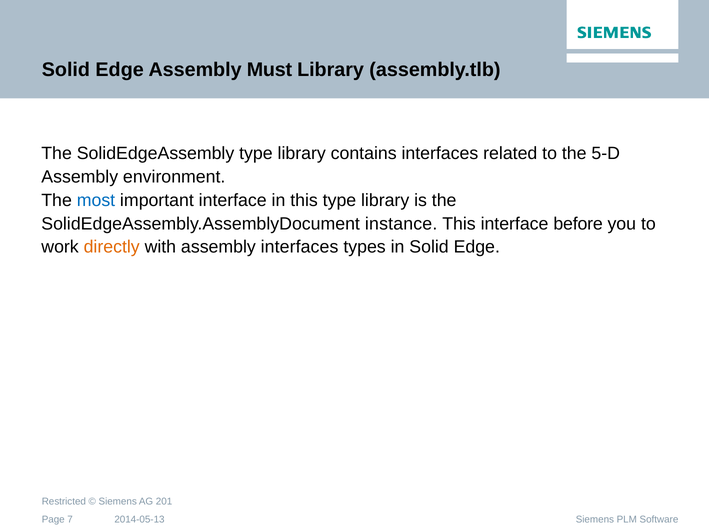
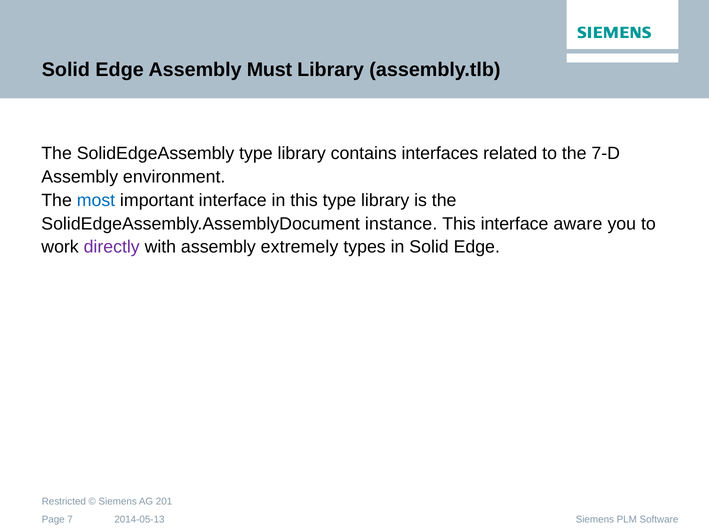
5-D: 5-D -> 7-D
before: before -> aware
directly colour: orange -> purple
assembly interfaces: interfaces -> extremely
